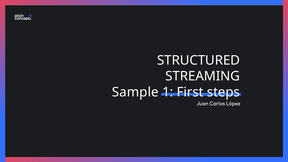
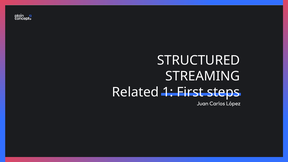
Sample: Sample -> Related
